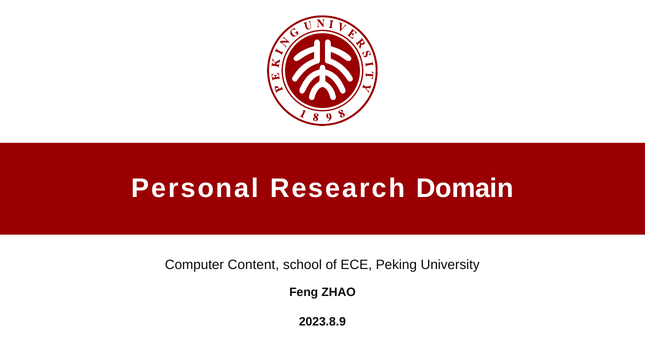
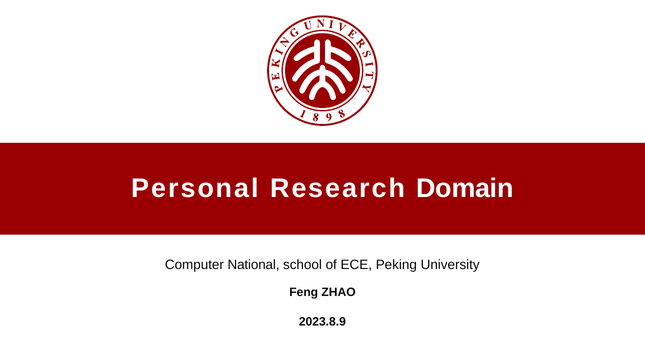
Content: Content -> National
